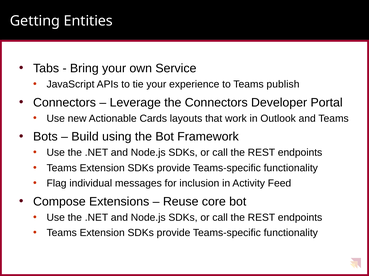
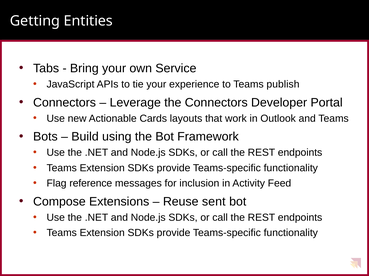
individual: individual -> reference
core: core -> sent
